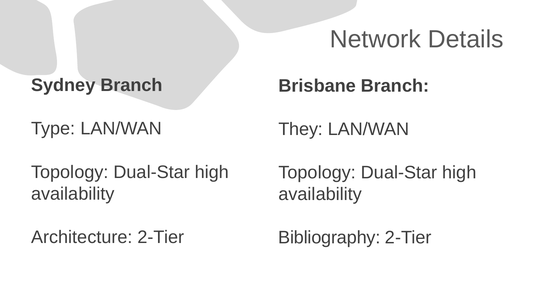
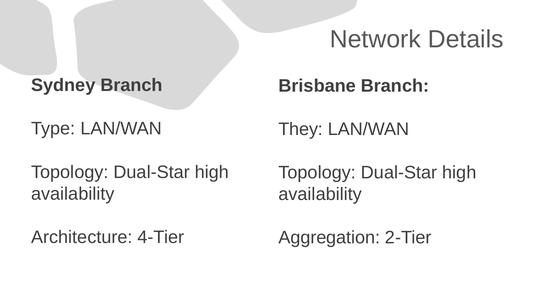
Architecture 2-Tier: 2-Tier -> 4-Tier
Bibliography: Bibliography -> Aggregation
